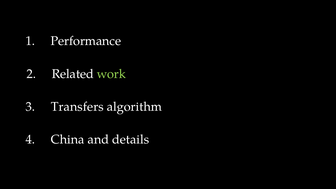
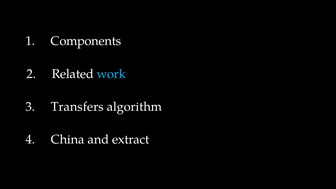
Performance: Performance -> Components
work colour: light green -> light blue
details: details -> extract
